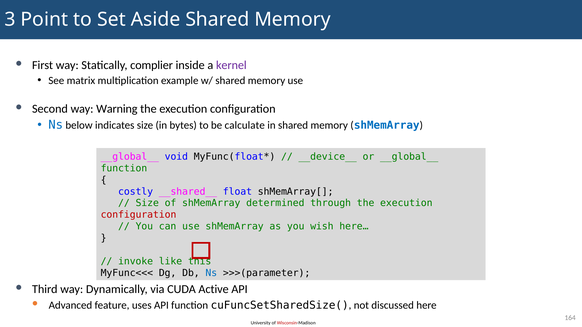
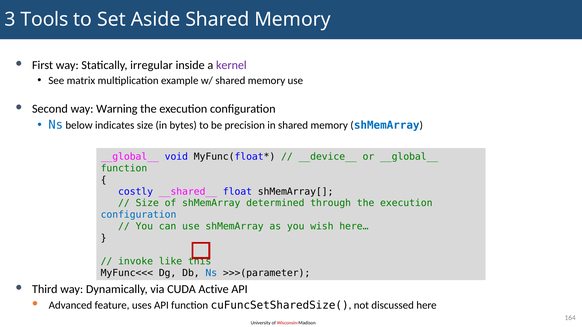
Point: Point -> Tools
complier: complier -> irregular
calculate: calculate -> precision
configuration at (139, 215) colour: red -> blue
